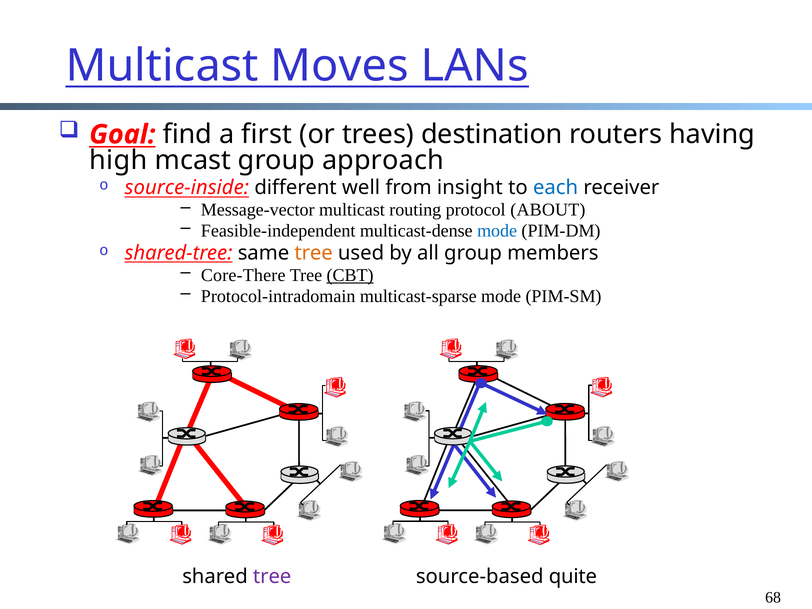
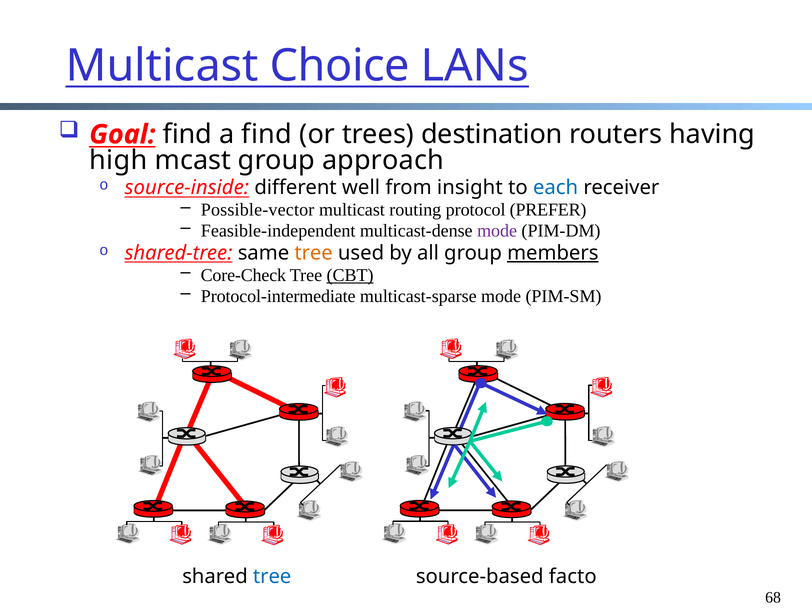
Moves: Moves -> Choice
a first: first -> find
Message-vector: Message-vector -> Possible-vector
ABOUT: ABOUT -> PREFER
mode at (497, 231) colour: blue -> purple
members underline: none -> present
Core-There: Core-There -> Core-Check
Protocol-intradomain: Protocol-intradomain -> Protocol-intermediate
tree at (272, 577) colour: purple -> blue
quite: quite -> facto
